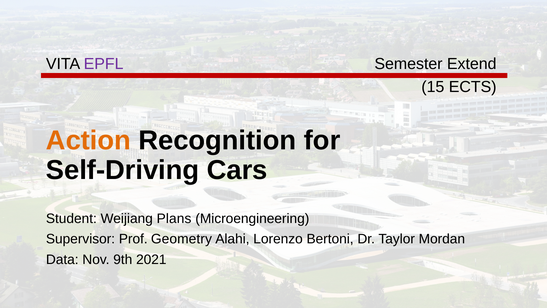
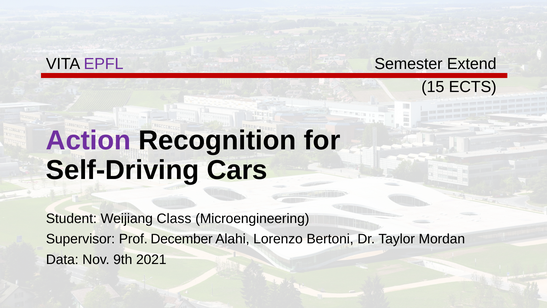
Action colour: orange -> purple
Plans: Plans -> Class
Geometry: Geometry -> December
